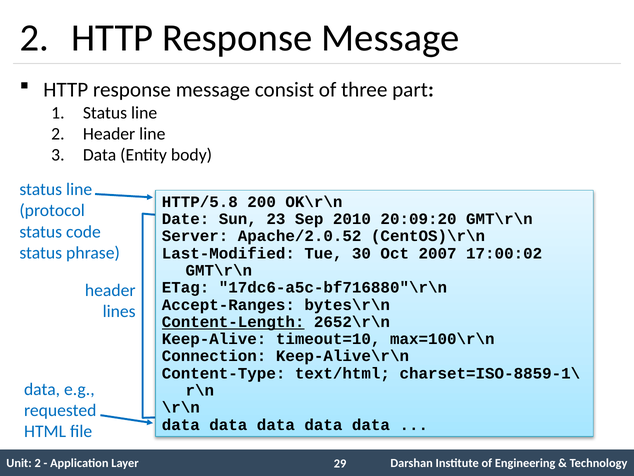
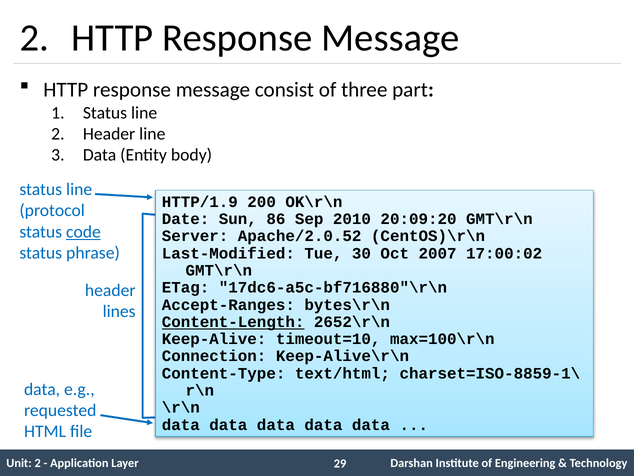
HTTP/5.8: HTTP/5.8 -> HTTP/1.9
23: 23 -> 86
code underline: none -> present
